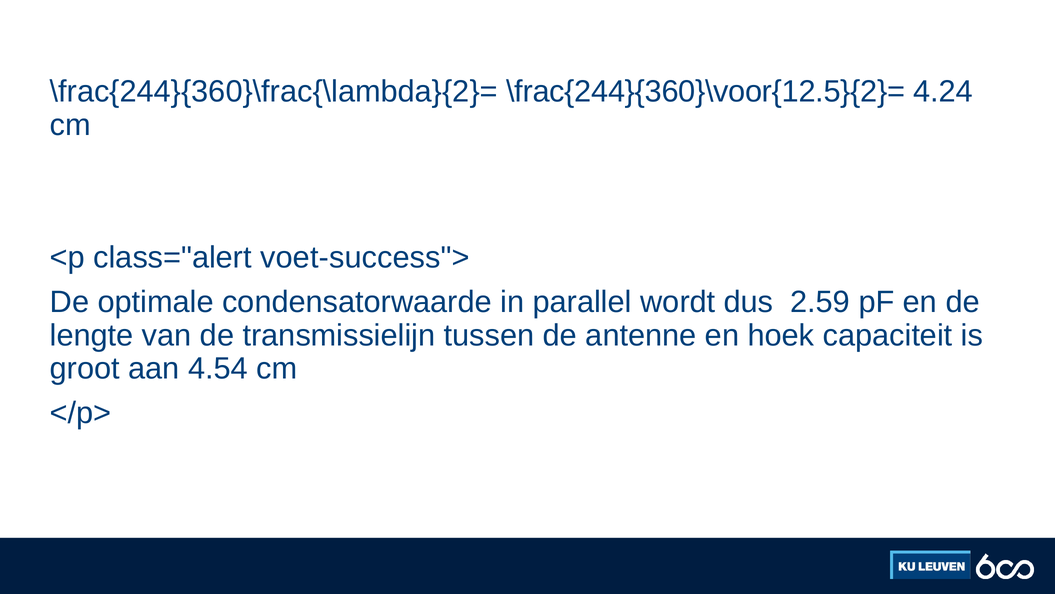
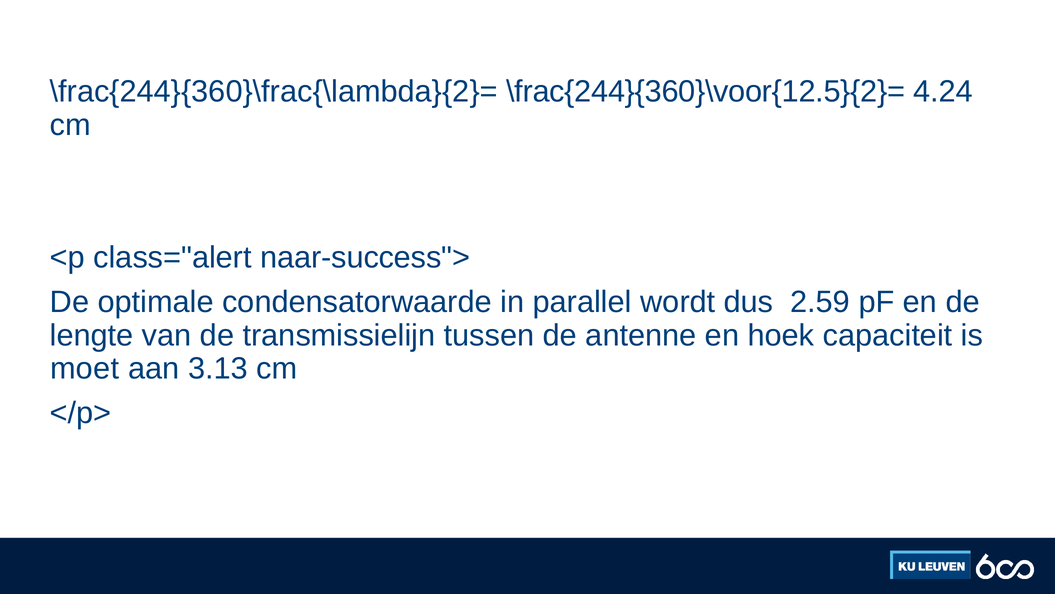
voet-success">: voet-success"> -> naar-success">
groot: groot -> moet
4.54: 4.54 -> 3.13
